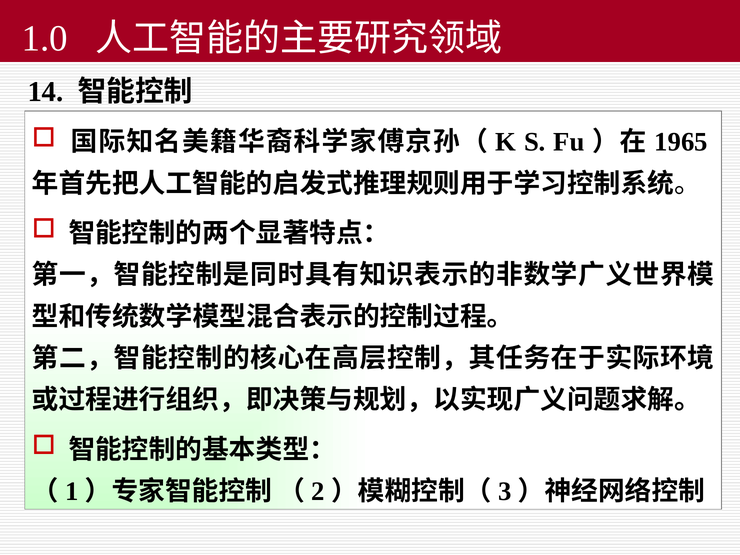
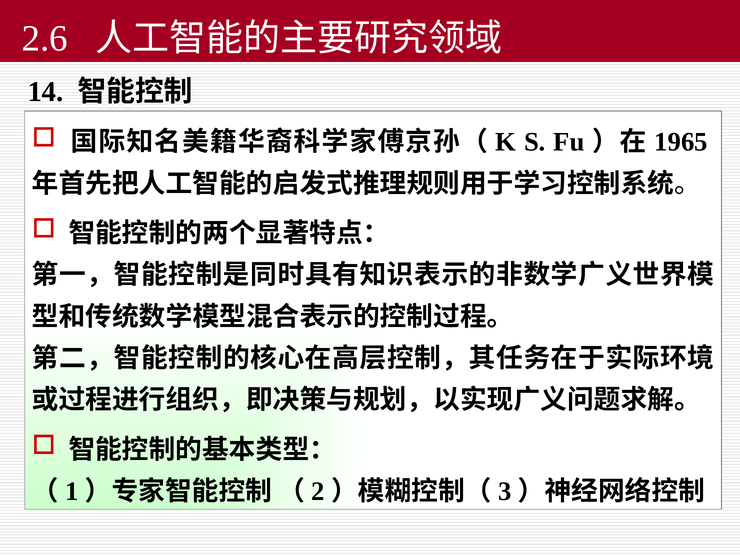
1.0: 1.0 -> 2.6
